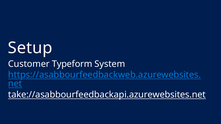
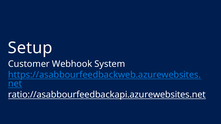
Typeform: Typeform -> Webhook
take://asabbourfeedbackapi.azurewebsites.net: take://asabbourfeedbackapi.azurewebsites.net -> ratio://asabbourfeedbackapi.azurewebsites.net
